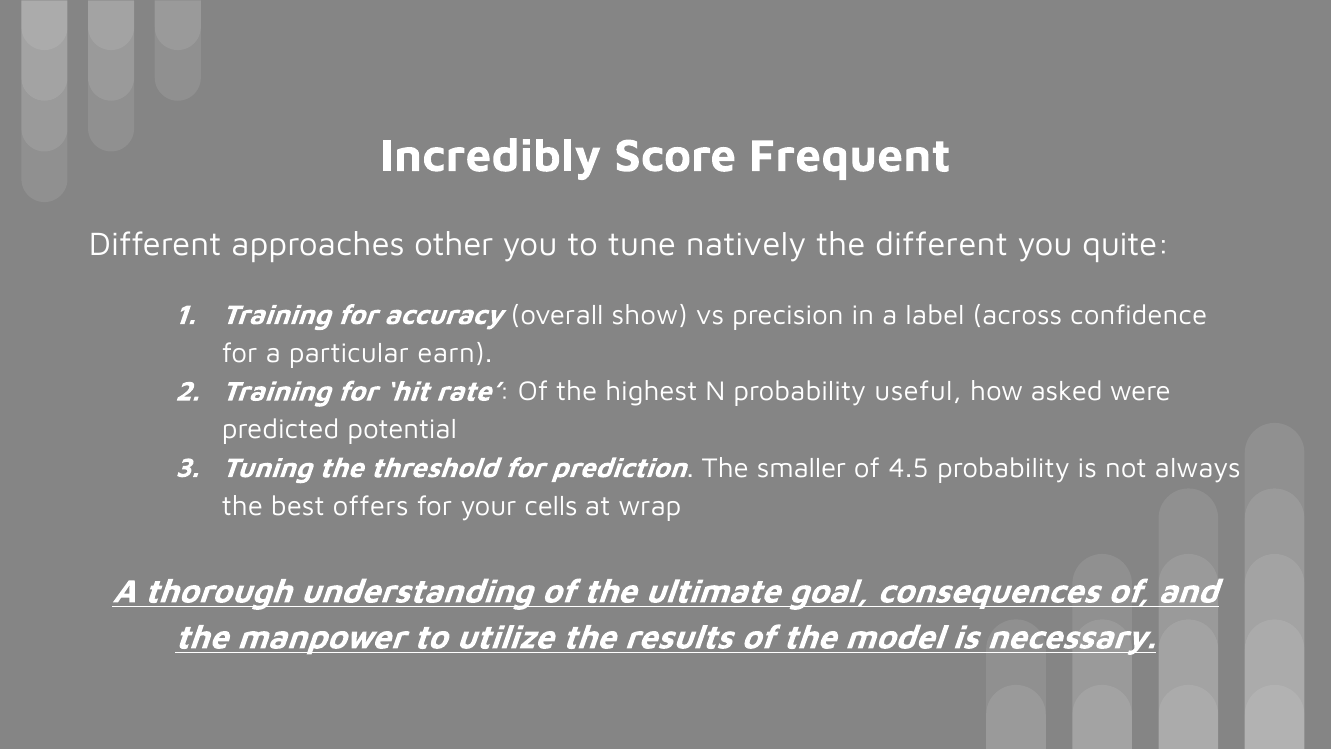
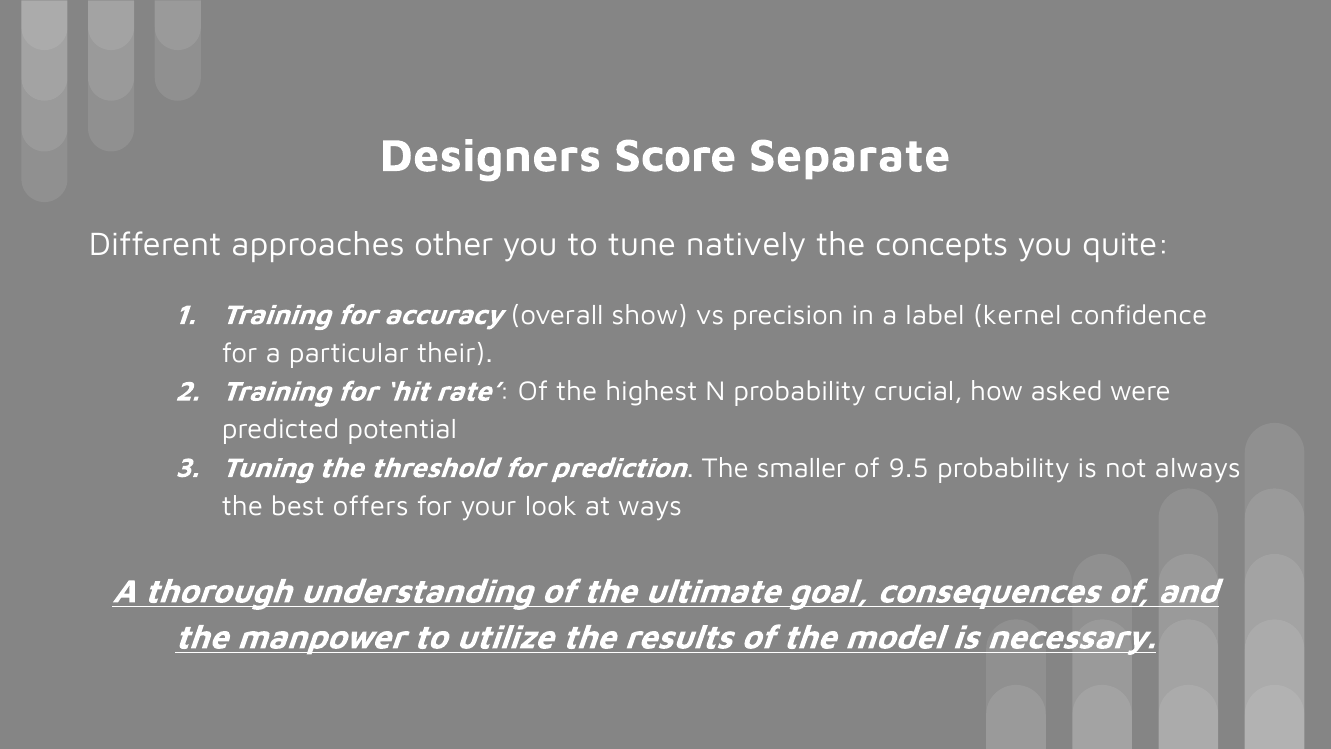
Incredibly: Incredibly -> Designers
Frequent: Frequent -> Separate
the different: different -> concepts
across: across -> kernel
earn: earn -> their
useful: useful -> crucial
4.5: 4.5 -> 9.5
cells: cells -> look
wrap: wrap -> ways
